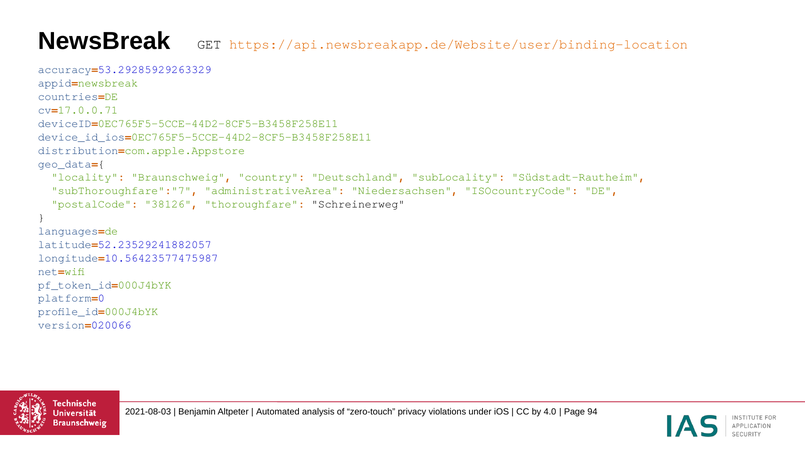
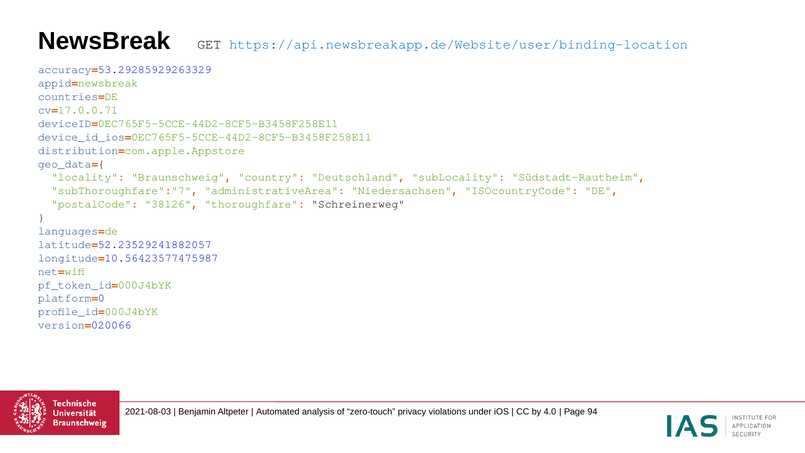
https://api.newsbreakapp.de/Website/user/binding-location colour: orange -> blue
